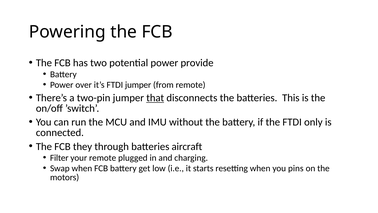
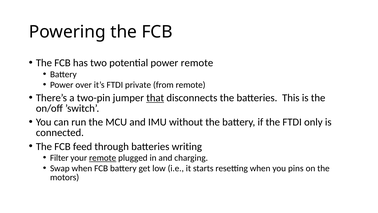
power provide: provide -> remote
FTDI jumper: jumper -> private
they: they -> feed
aircraft: aircraft -> writing
remote at (103, 158) underline: none -> present
